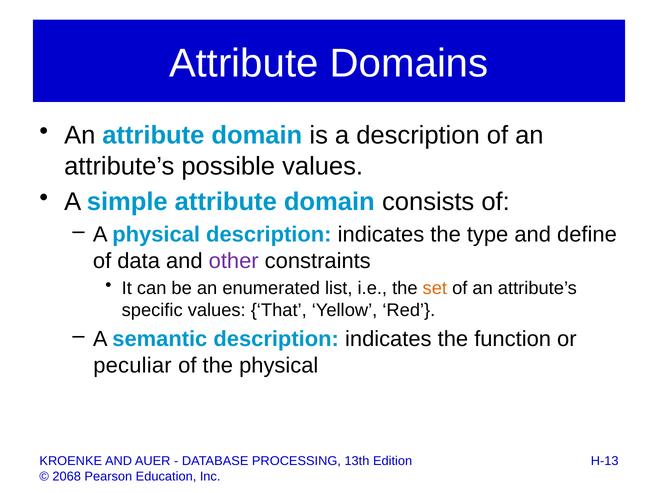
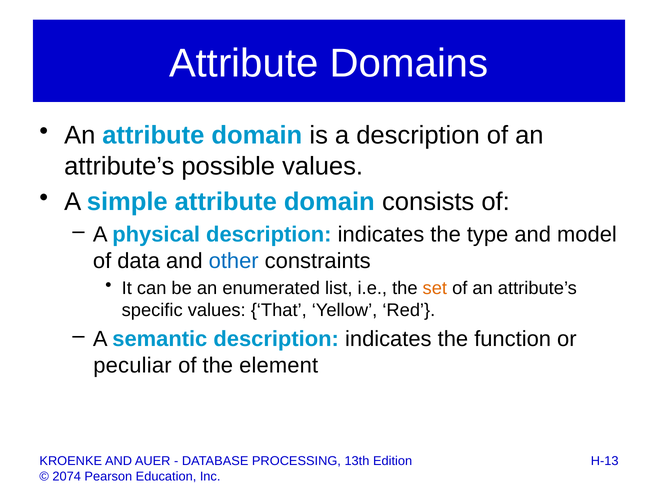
define: define -> model
other colour: purple -> blue
the physical: physical -> element
2068: 2068 -> 2074
